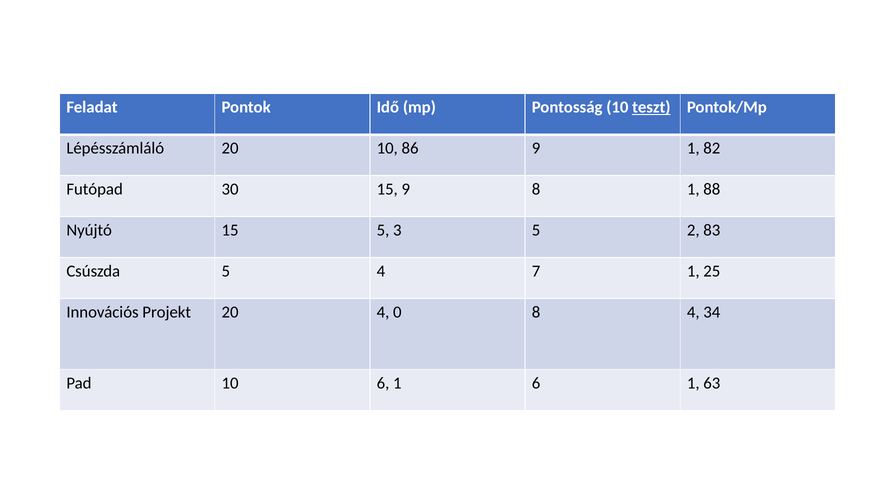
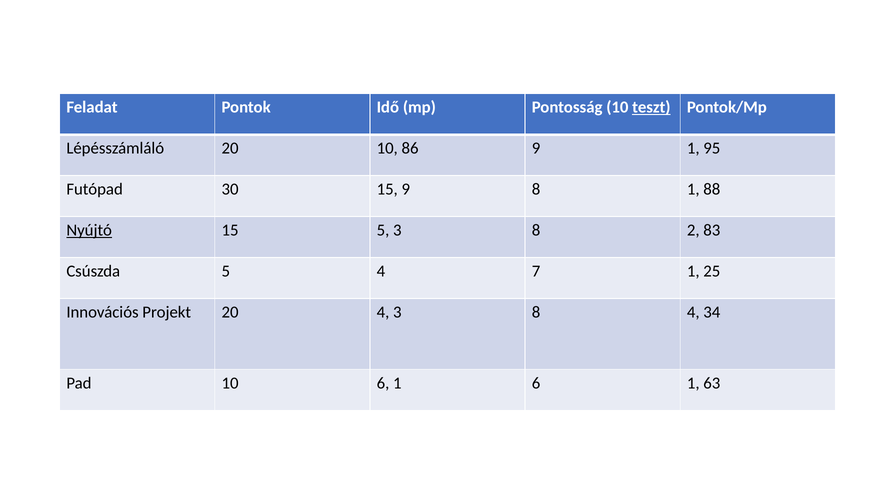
82: 82 -> 95
Nyújtó underline: none -> present
5 3 5: 5 -> 8
4 0: 0 -> 3
